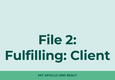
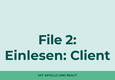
Fulfilling: Fulfilling -> Einlesen
